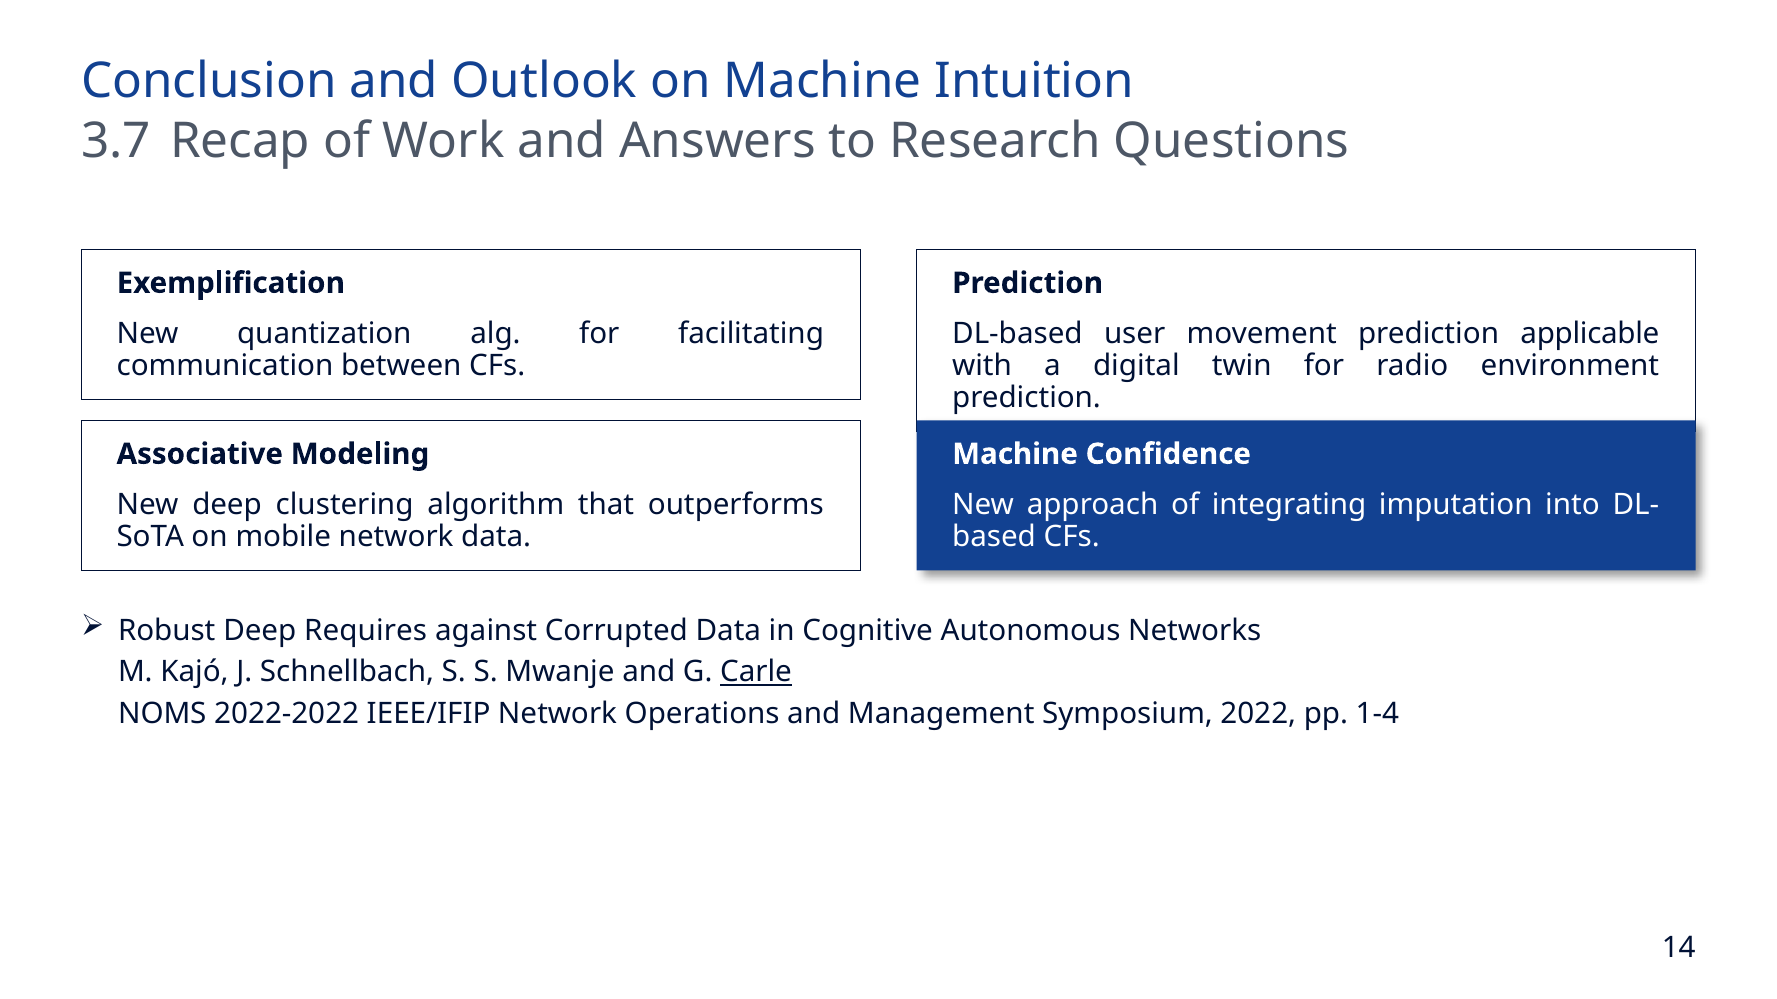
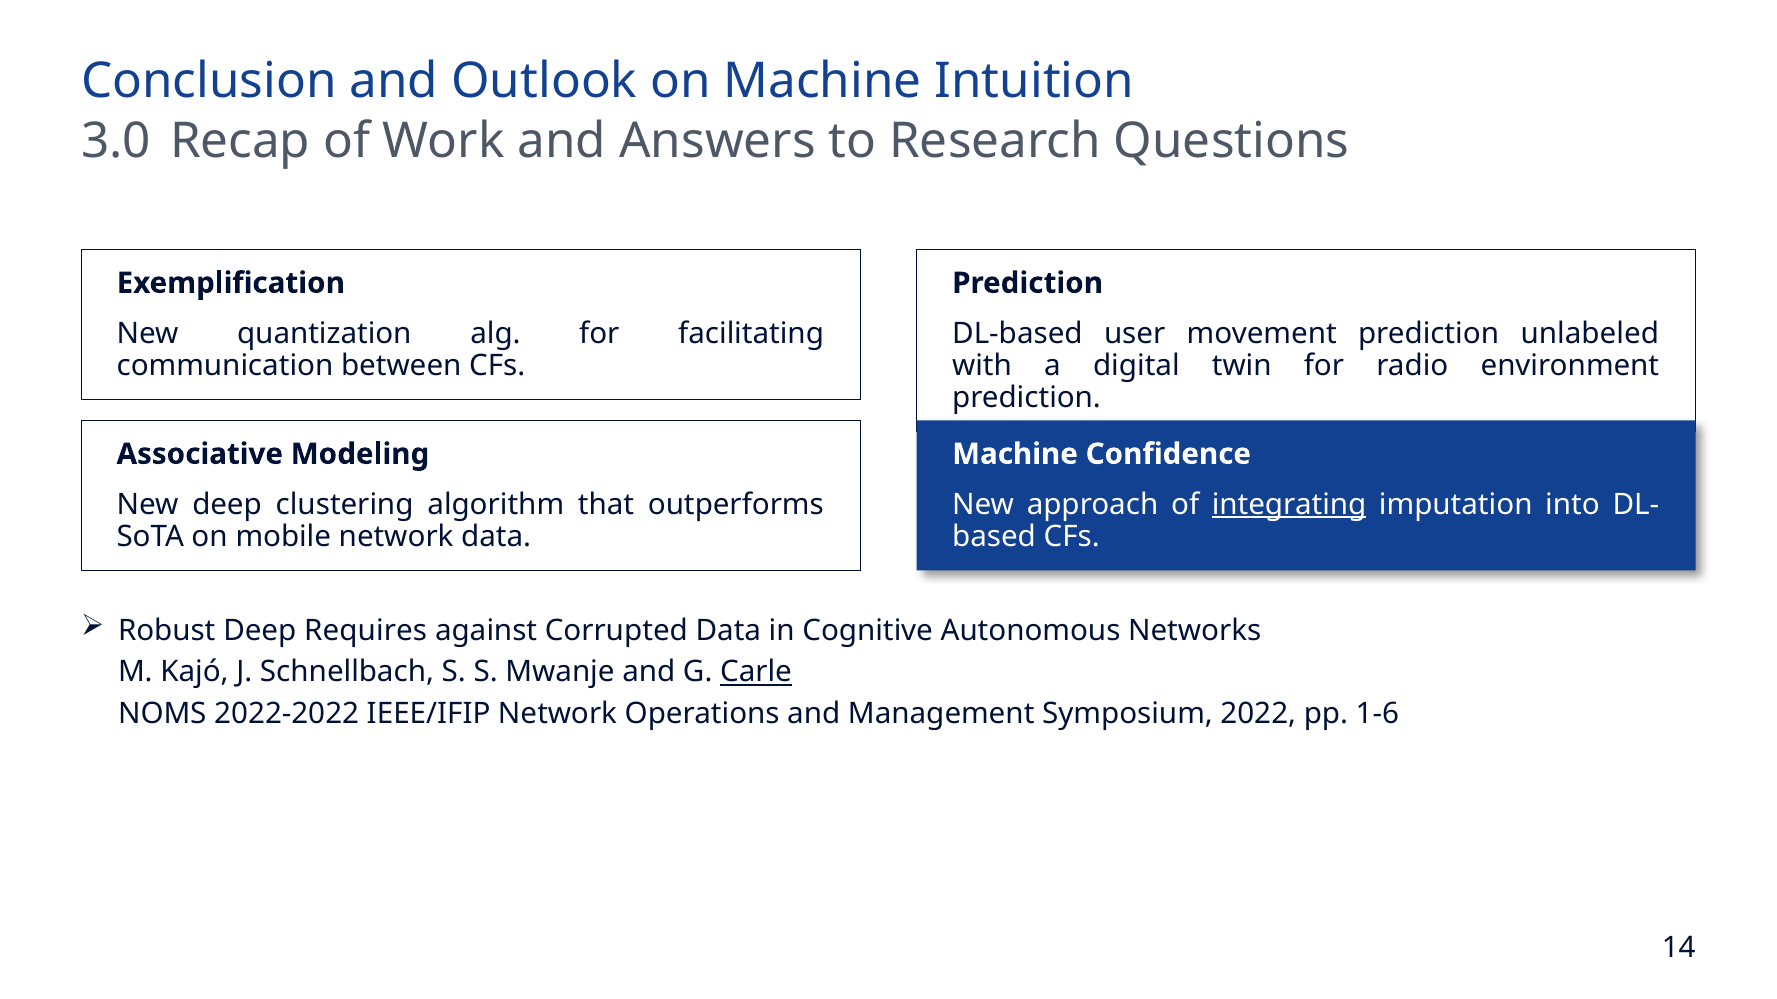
3.7: 3.7 -> 3.0
applicable: applicable -> unlabeled
integrating underline: none -> present
1-4: 1-4 -> 1-6
